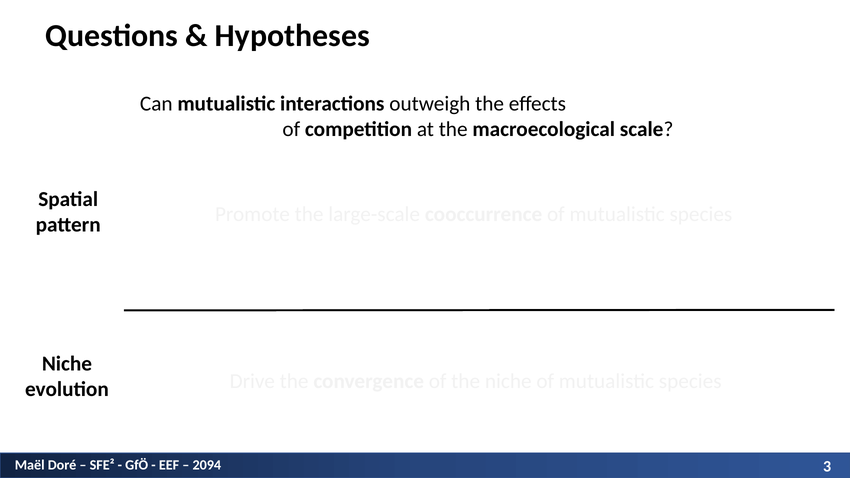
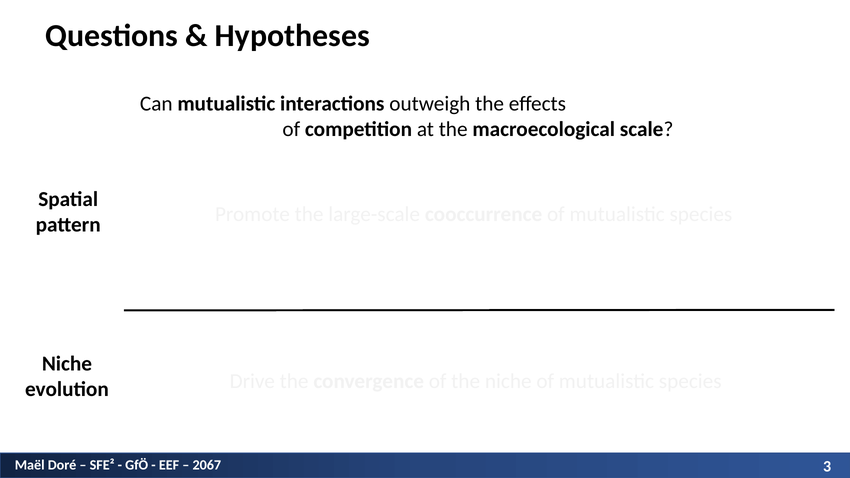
2094: 2094 -> 2067
